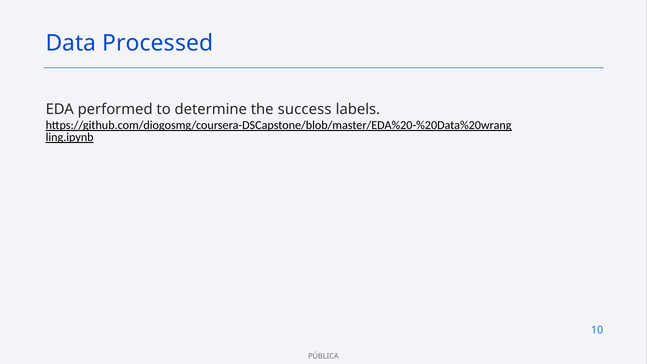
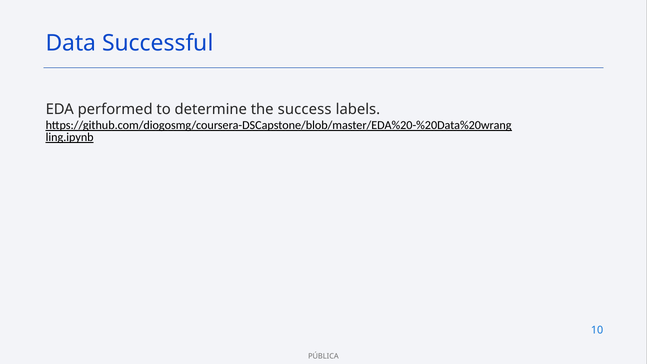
Processed: Processed -> Successful
